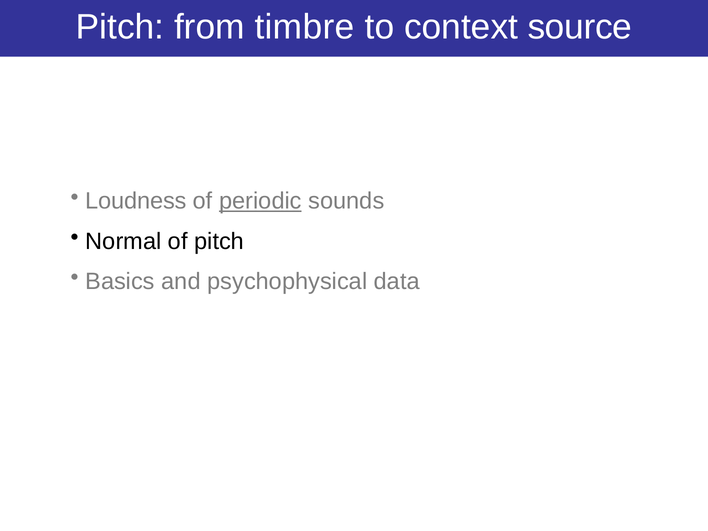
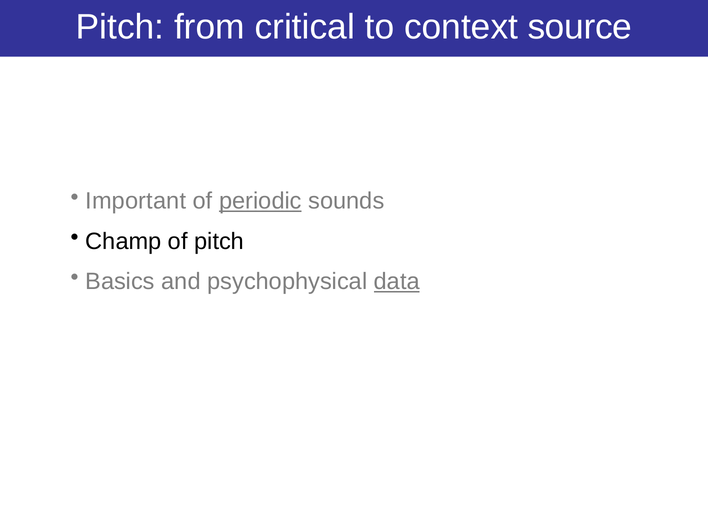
timbre: timbre -> critical
Loudness: Loudness -> Important
Normal: Normal -> Champ
data underline: none -> present
